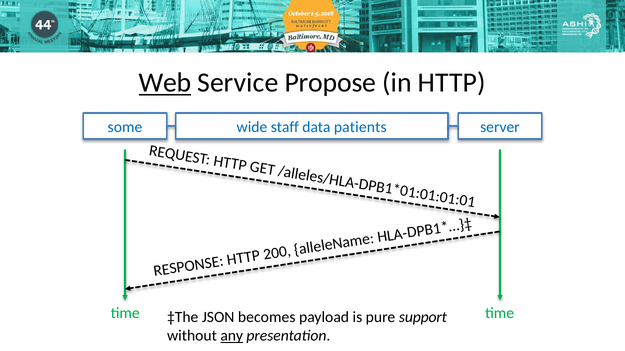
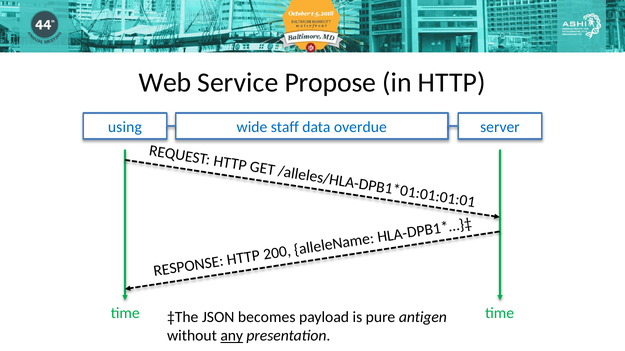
Web underline: present -> none
some: some -> using
patients: patients -> overdue
support: support -> antigen
